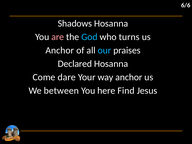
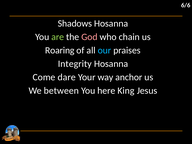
are colour: pink -> light green
God colour: light blue -> pink
turns: turns -> chain
Anchor at (60, 50): Anchor -> Roaring
Declared: Declared -> Integrity
Find: Find -> King
